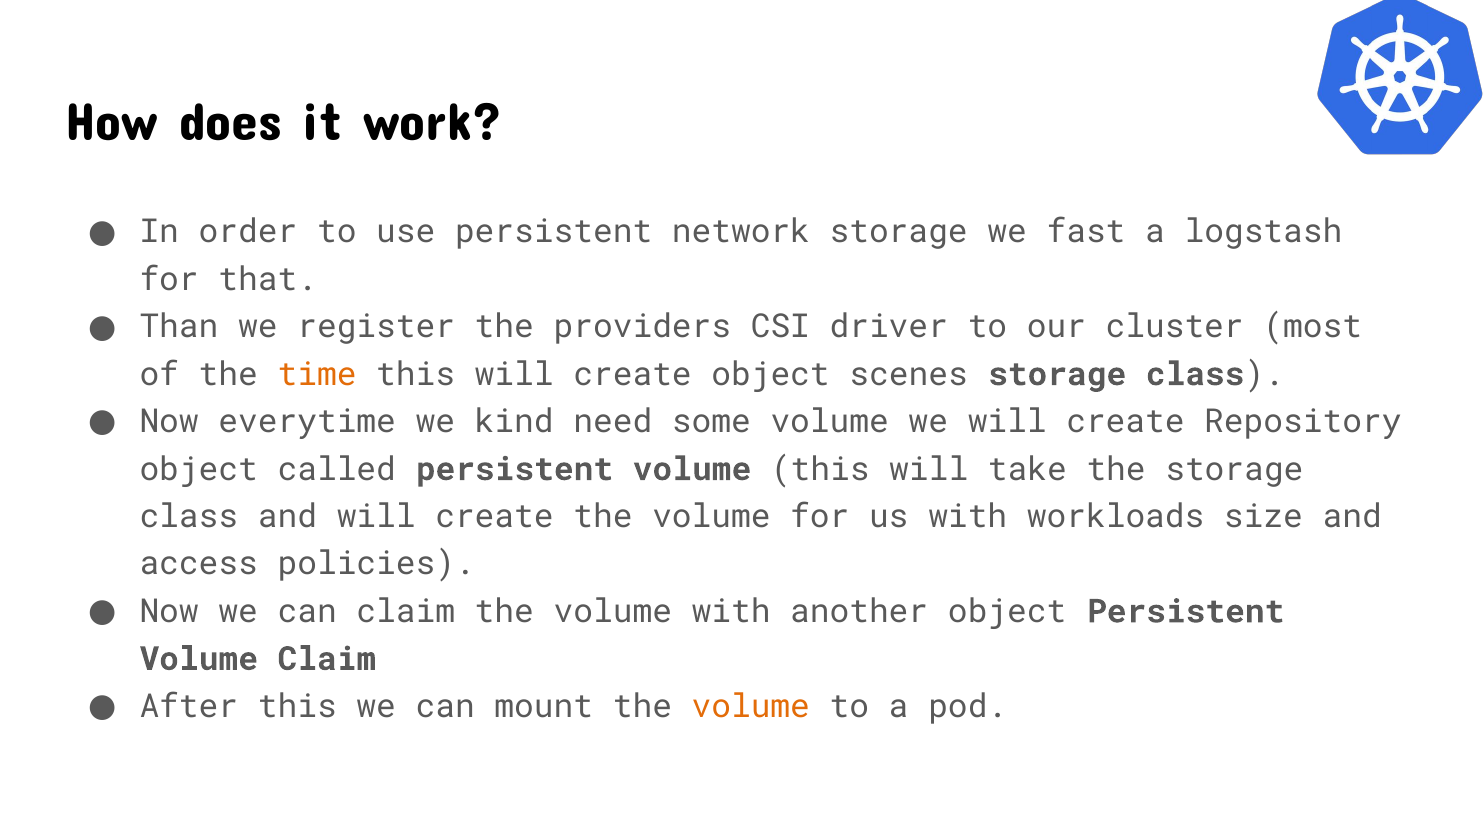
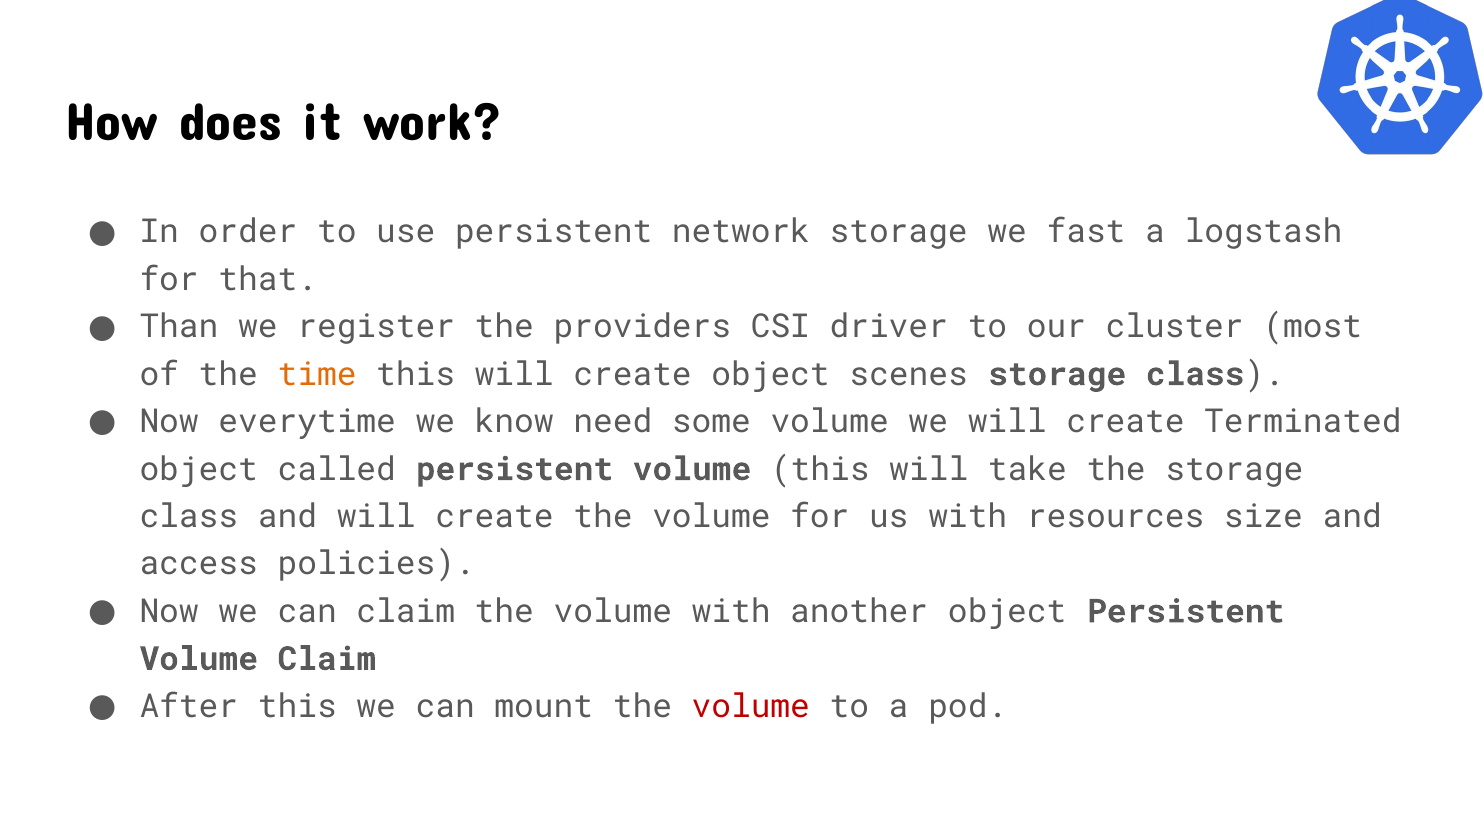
kind: kind -> know
Repository: Repository -> Terminated
workloads: workloads -> resources
volume at (751, 706) colour: orange -> red
